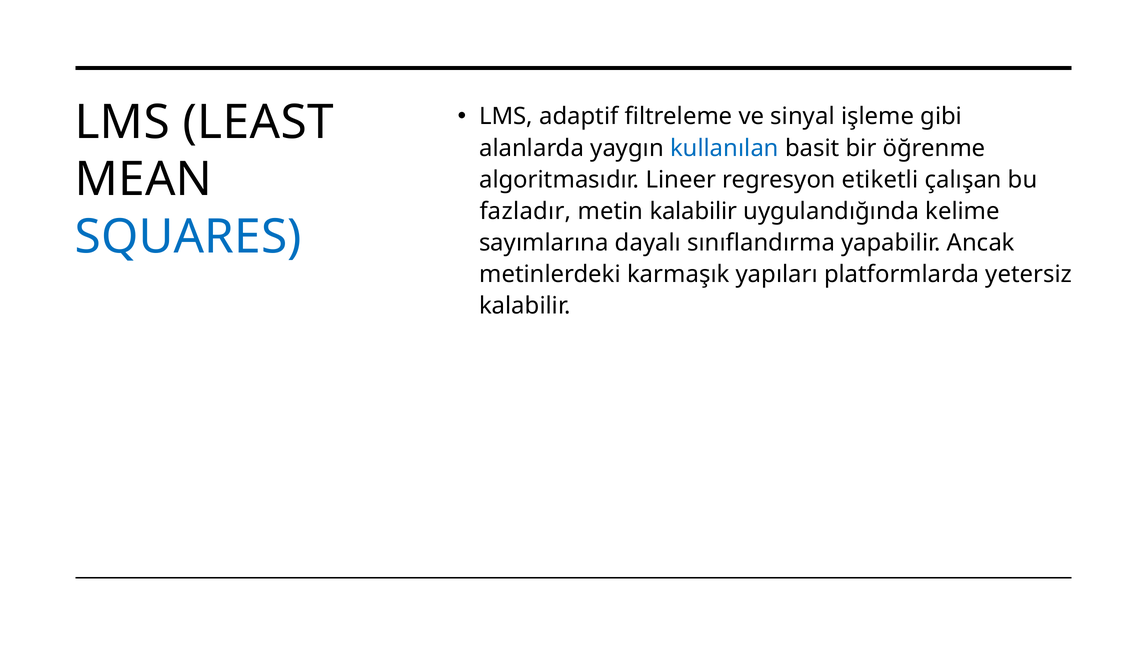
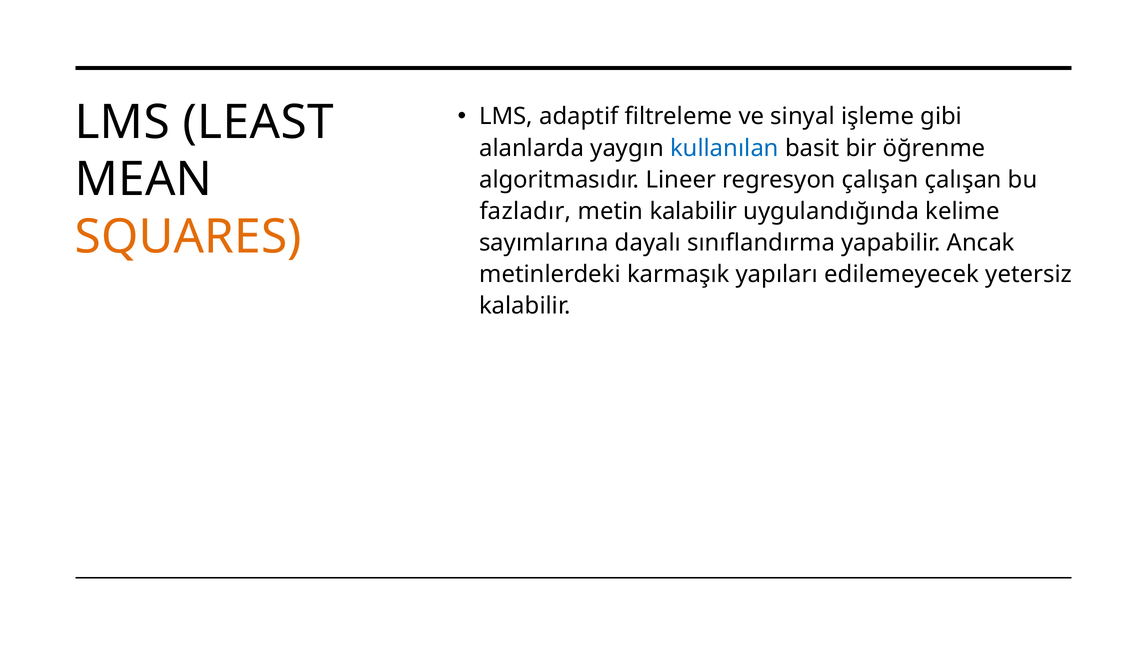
regresyon etiketli: etiketli -> çalışan
SQUARES colour: blue -> orange
platformlarda: platformlarda -> edilemeyecek
